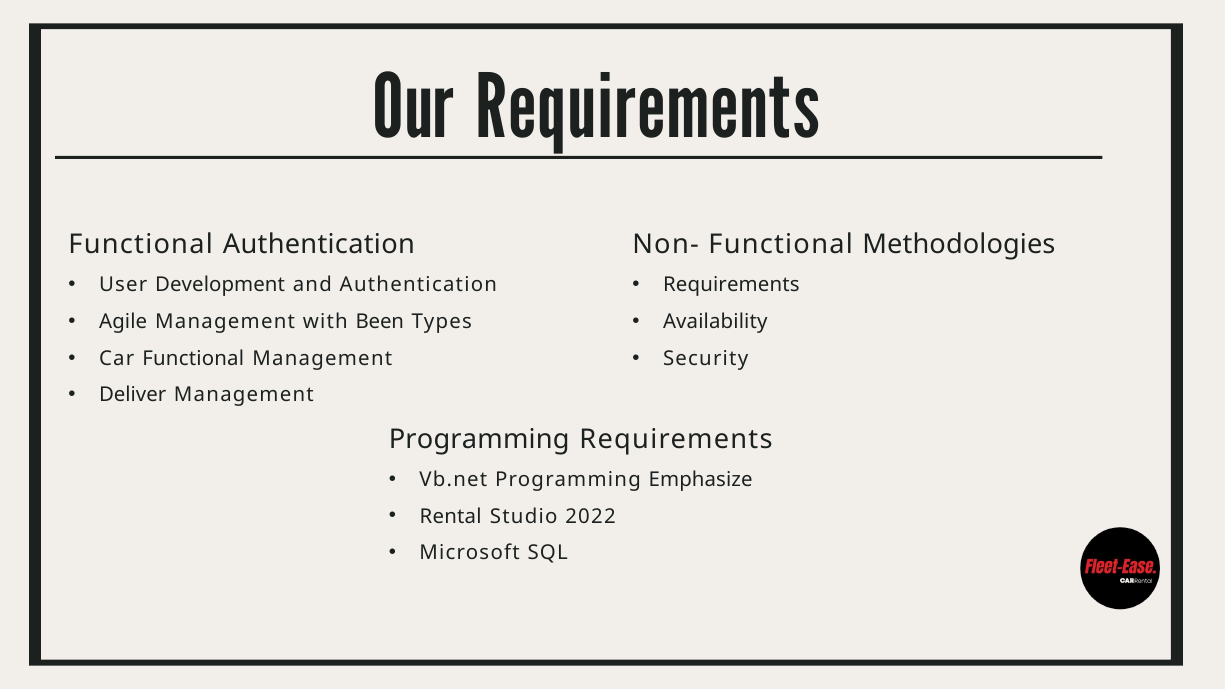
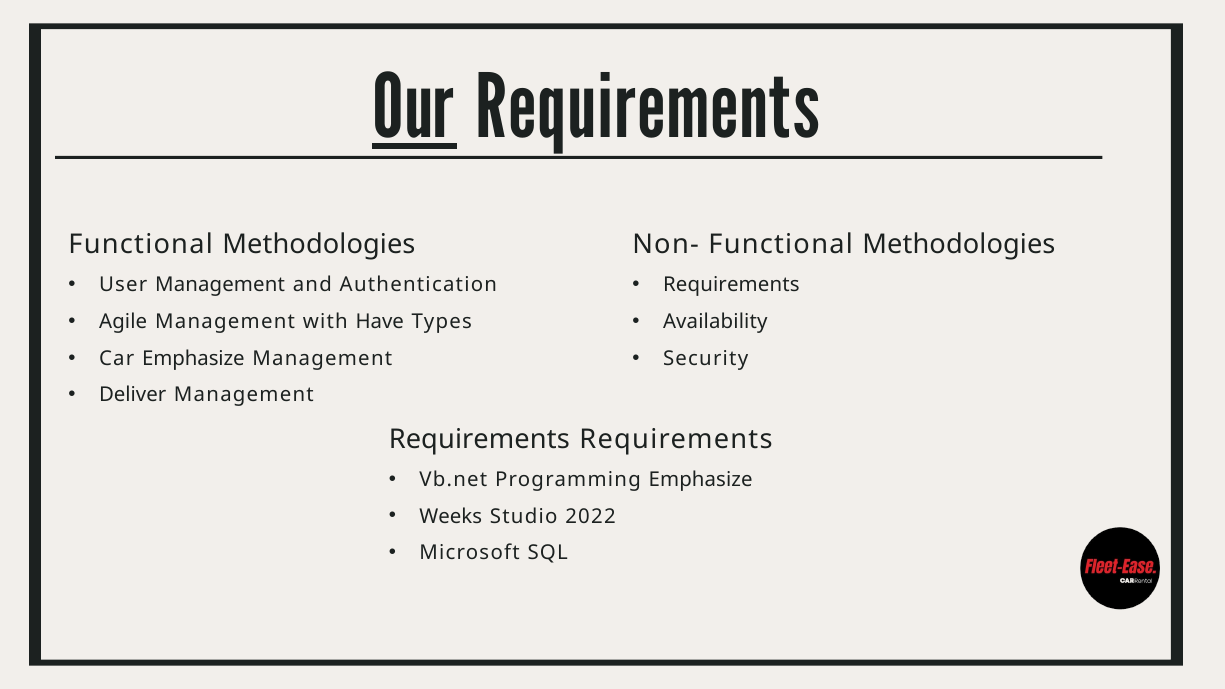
Our underline: none -> present
Authentication at (319, 245): Authentication -> Methodologies
User Development: Development -> Management
Been: Been -> Have
Car Functional: Functional -> Emphasize
Programming at (479, 439): Programming -> Requirements
Rental: Rental -> Weeks
